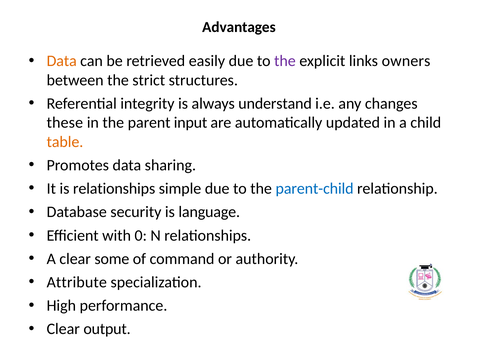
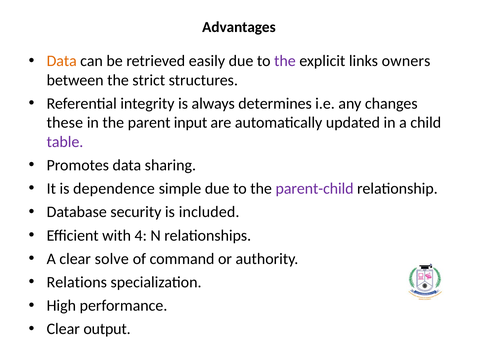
understand: understand -> determines
table colour: orange -> purple
is relationships: relationships -> dependence
parent-child colour: blue -> purple
language: language -> included
0: 0 -> 4
some: some -> solve
Attribute: Attribute -> Relations
